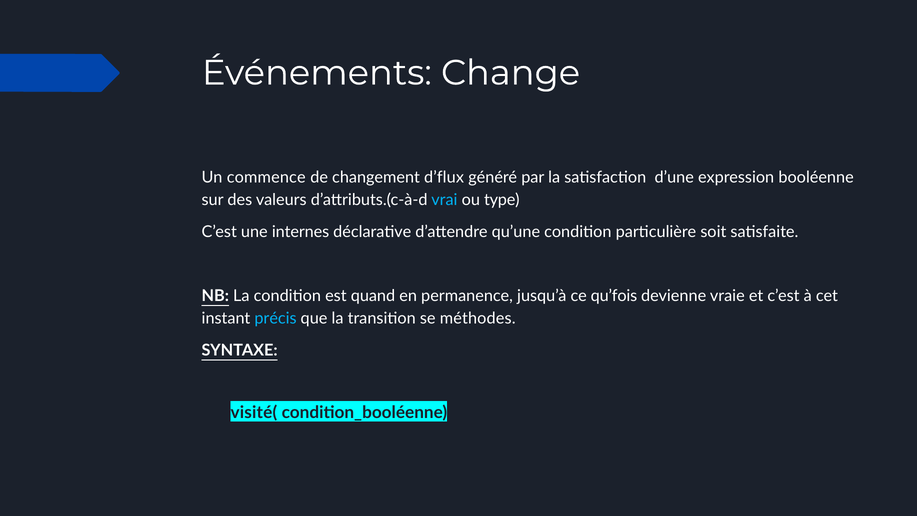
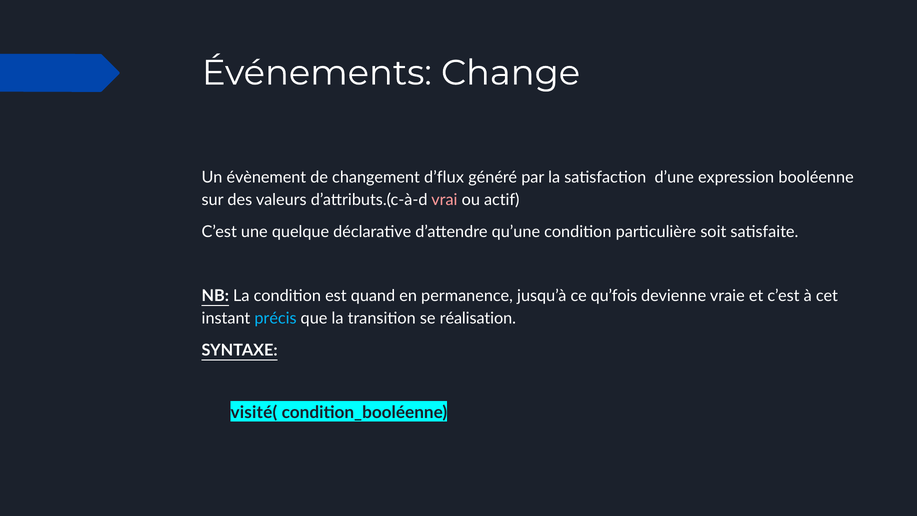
commence: commence -> évènement
vrai colour: light blue -> pink
type: type -> actif
internes: internes -> quelque
méthodes: méthodes -> réalisation
